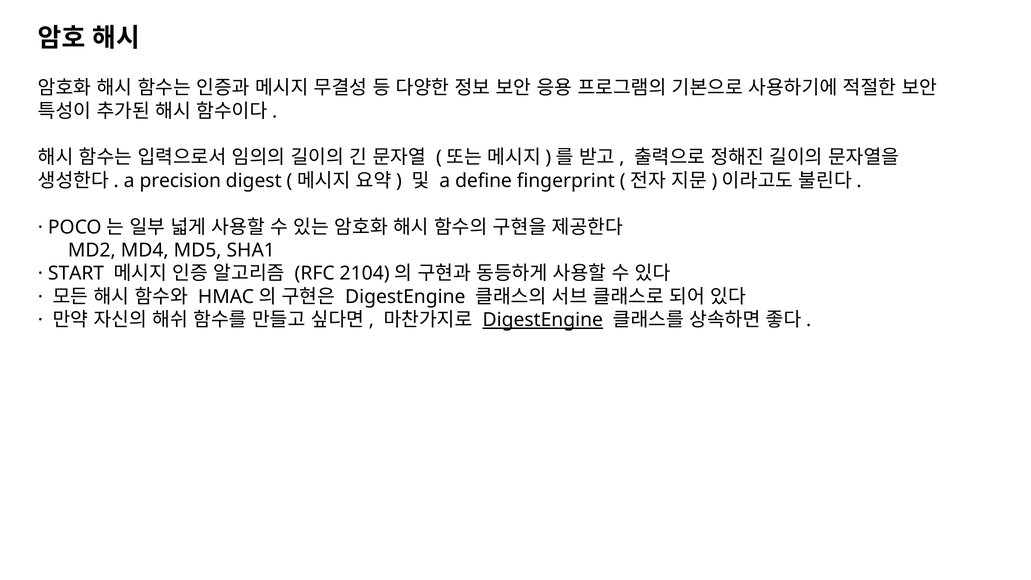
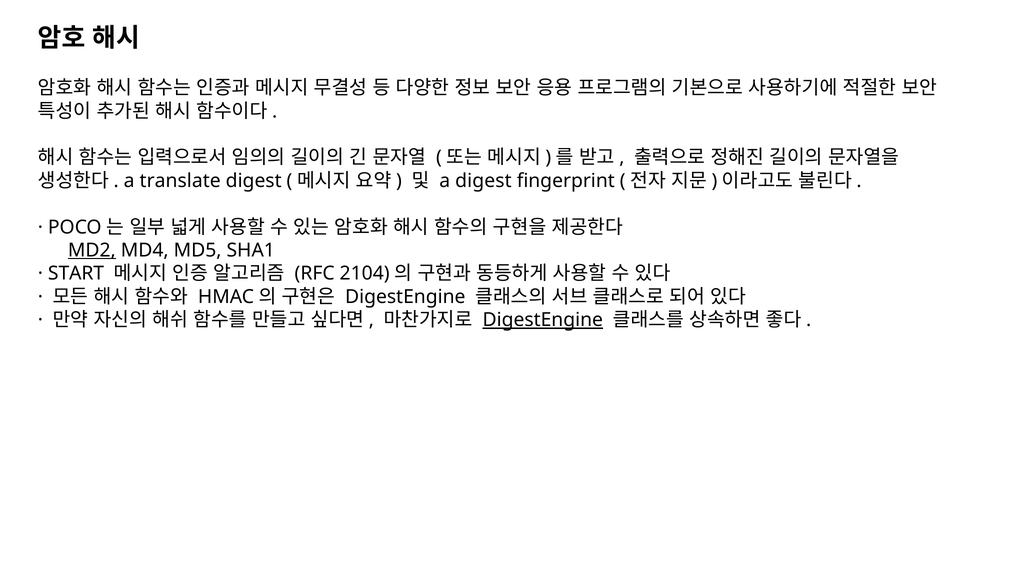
precision: precision -> translate
a define: define -> digest
MD2 underline: none -> present
